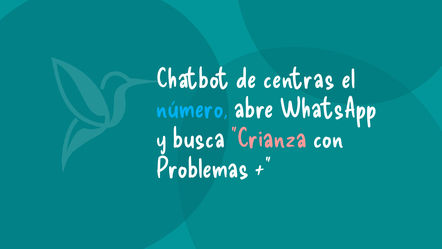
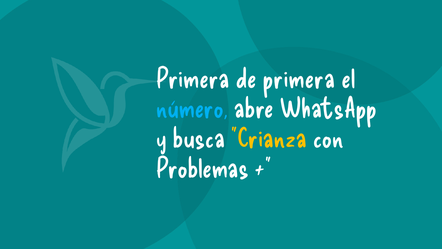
Chatbot at (193, 79): Chatbot -> Primera
de centras: centras -> primera
Crianza colour: pink -> yellow
